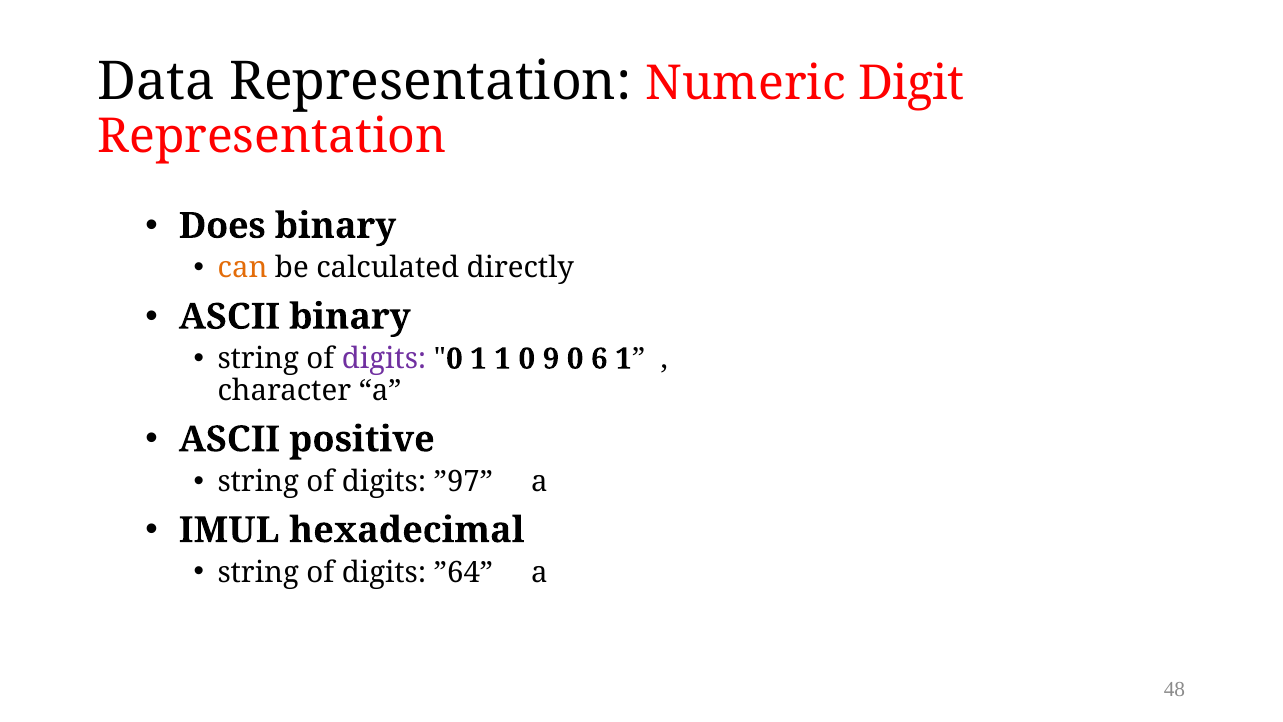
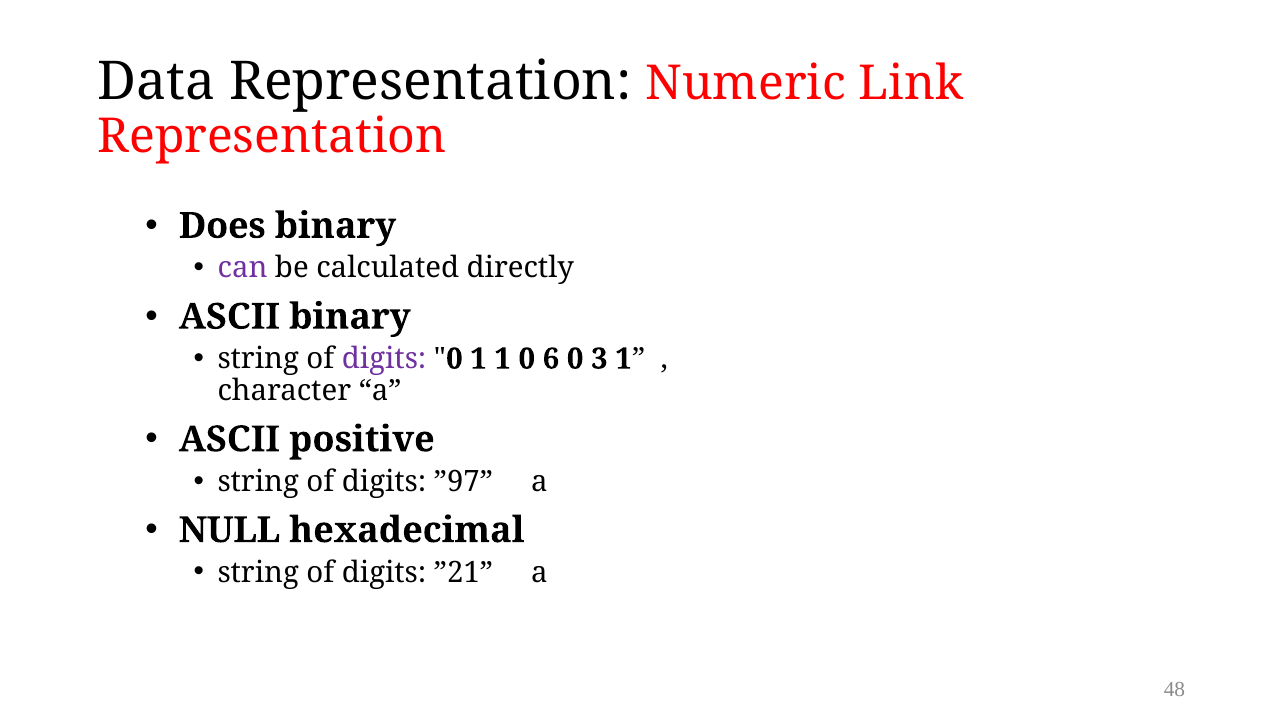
Digit: Digit -> Link
can colour: orange -> purple
9: 9 -> 6
6: 6 -> 3
IMUL: IMUL -> NULL
”64: ”64 -> ”21
